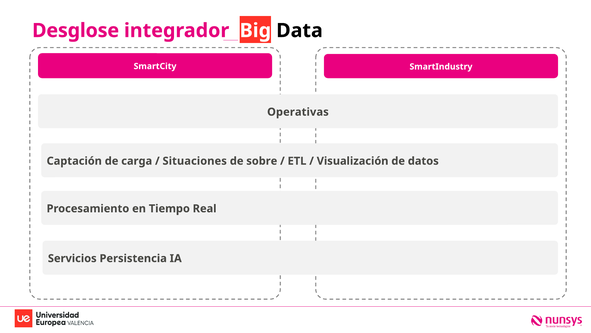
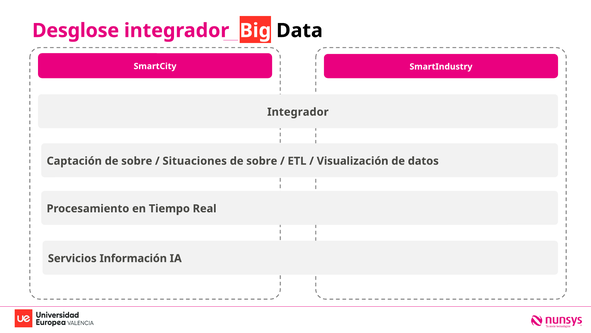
Operativas at (298, 112): Operativas -> Integrador
Captación de carga: carga -> sobre
Persistencia: Persistencia -> Información
